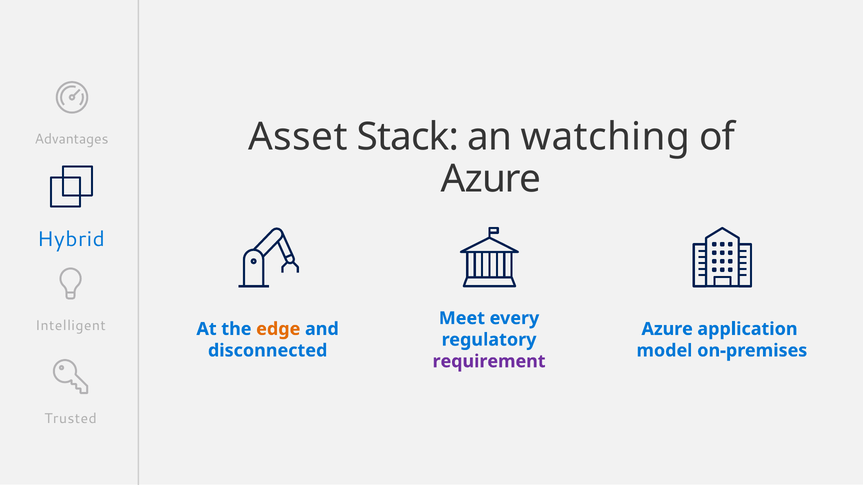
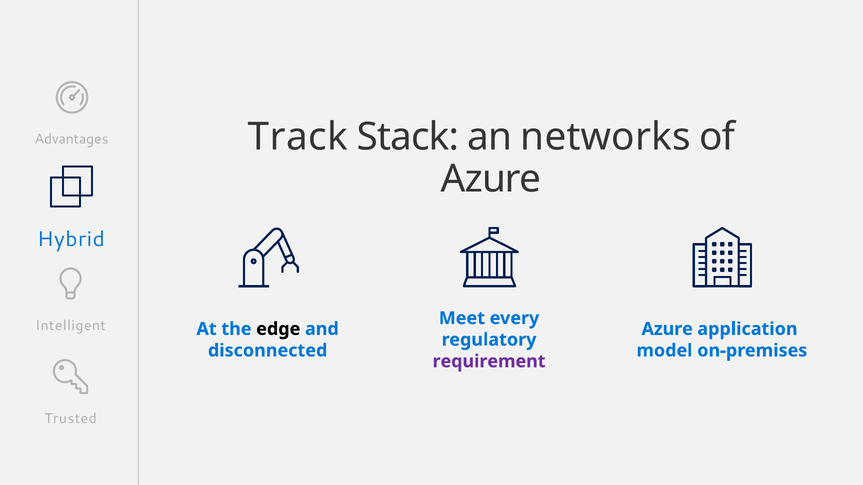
Asset: Asset -> Track
watching: watching -> networks
edge colour: orange -> black
